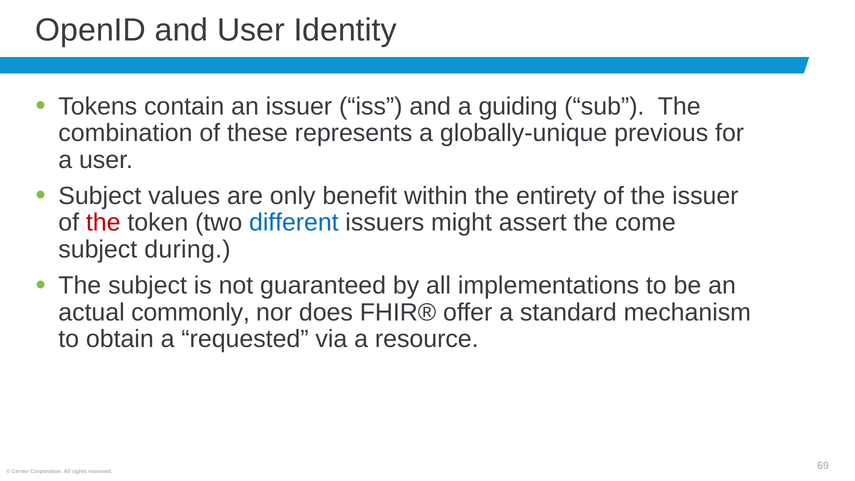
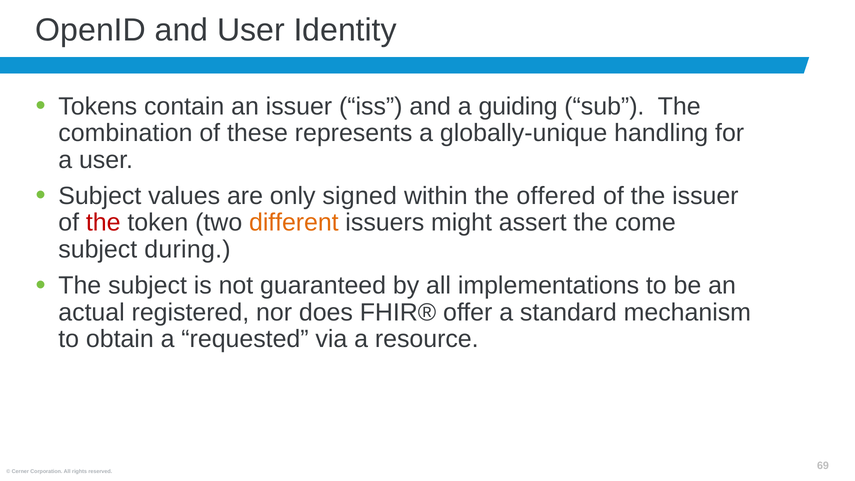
previous: previous -> handling
benefit: benefit -> signed
entirety: entirety -> offered
different colour: blue -> orange
commonly: commonly -> registered
